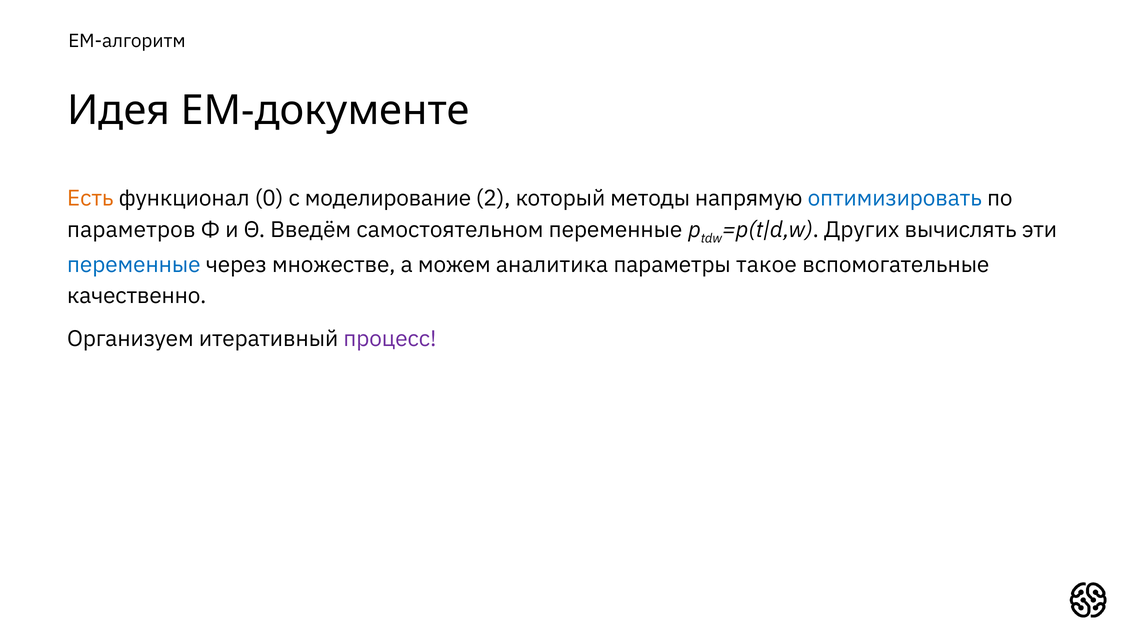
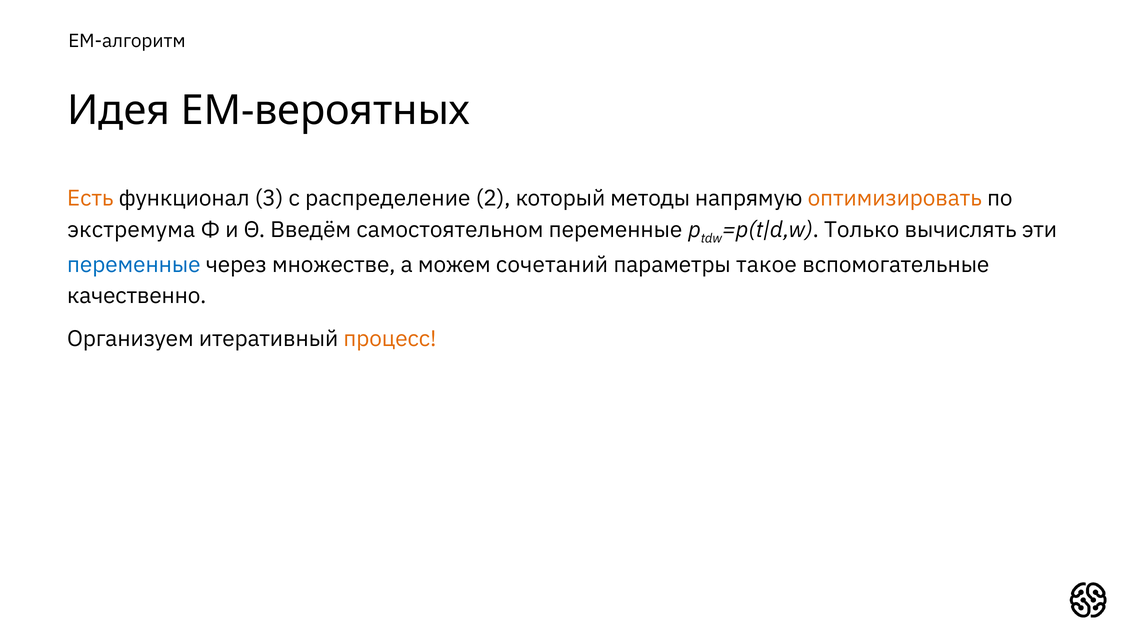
EM-документе: EM-документе -> EM-вероятных
0: 0 -> 3
моделирование: моделирование -> распределение
оптимизировать colour: blue -> orange
параметров: параметров -> экстремума
Других: Других -> Только
аналитика: аналитика -> сочетаний
процесс colour: purple -> orange
